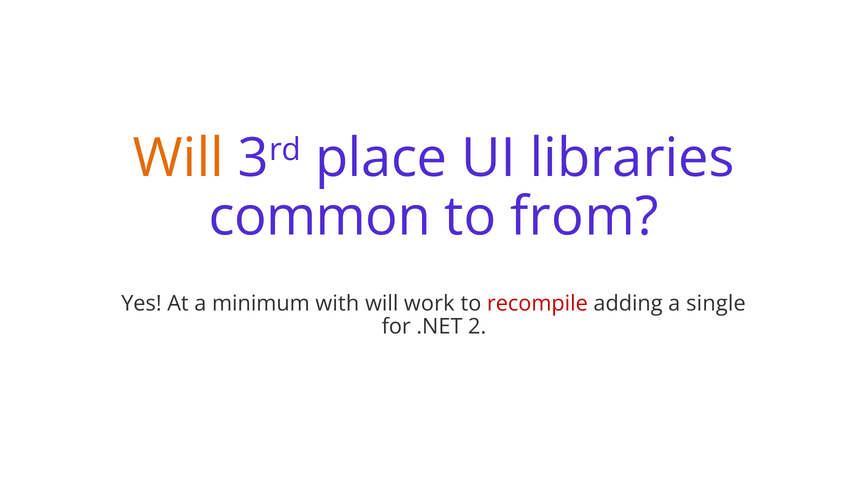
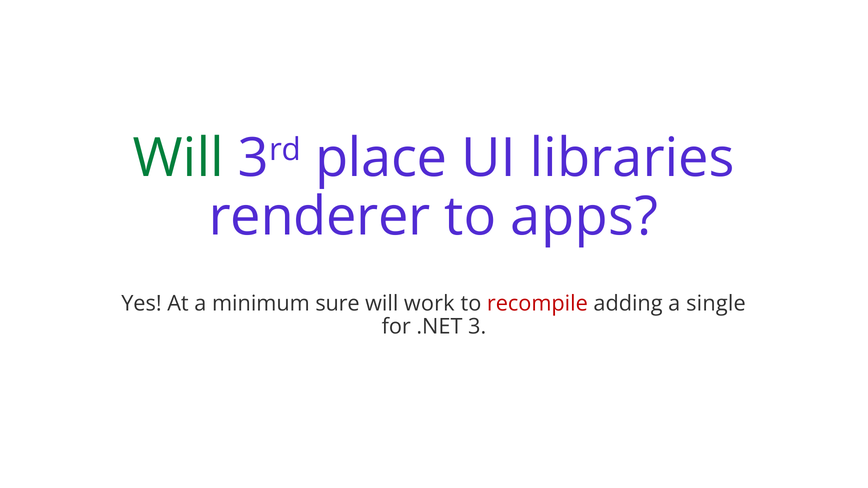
Will at (178, 158) colour: orange -> green
common: common -> renderer
from: from -> apps
with: with -> sure
2: 2 -> 3
